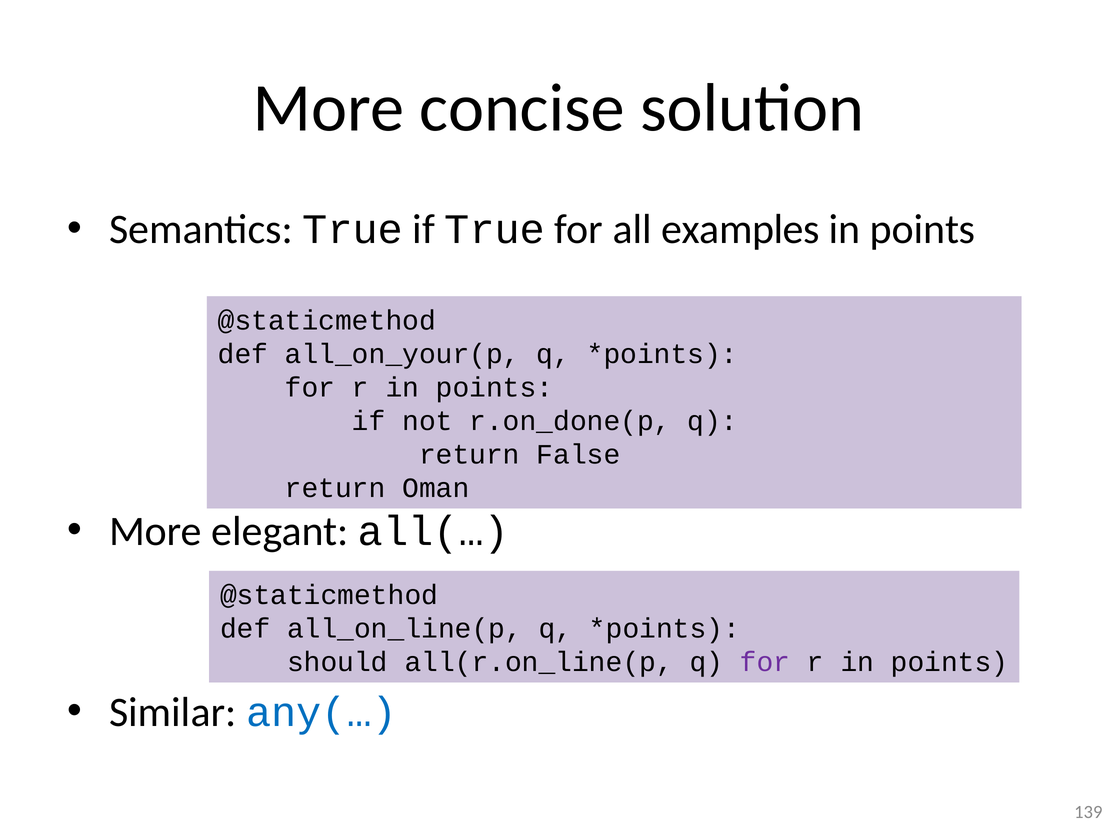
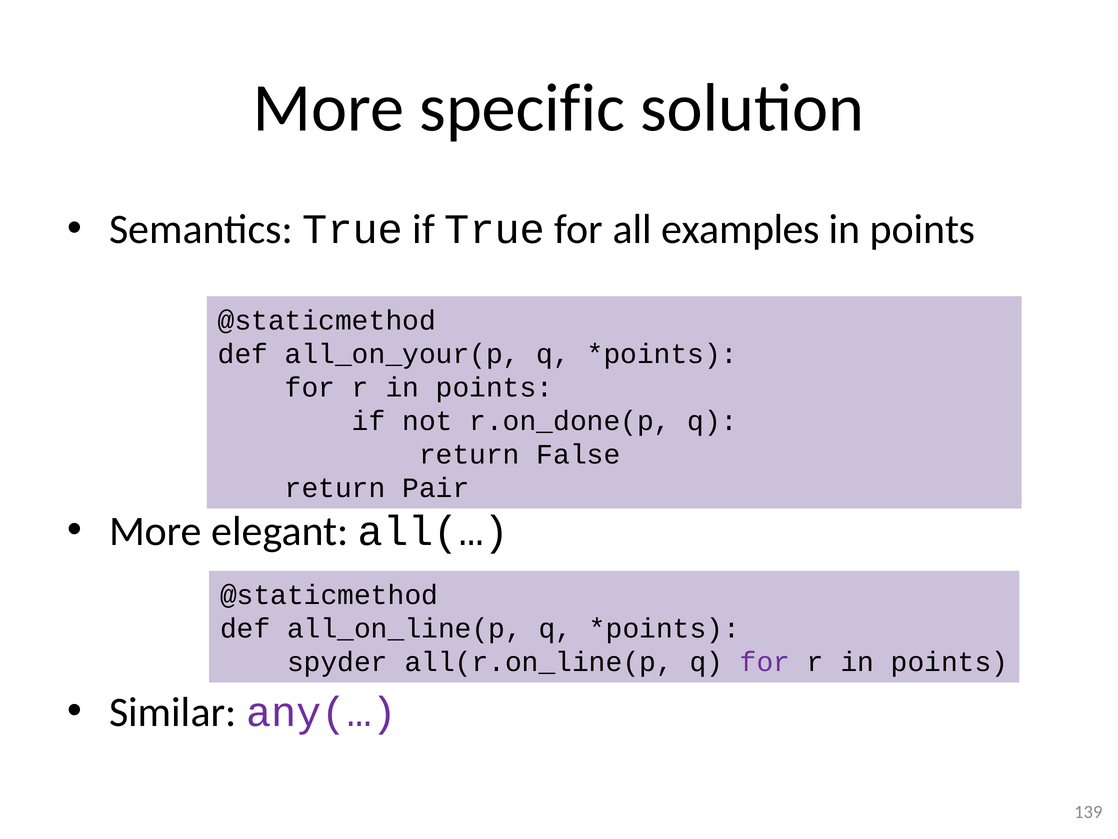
concise: concise -> specific
Oman: Oman -> Pair
should: should -> spyder
any(… colour: blue -> purple
